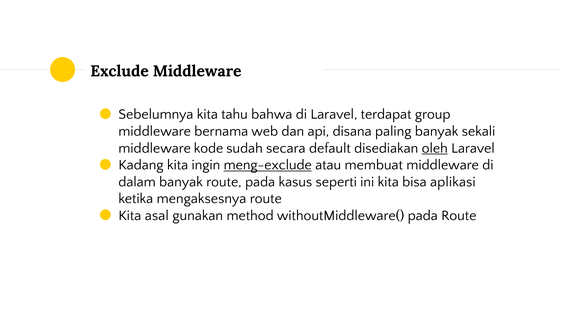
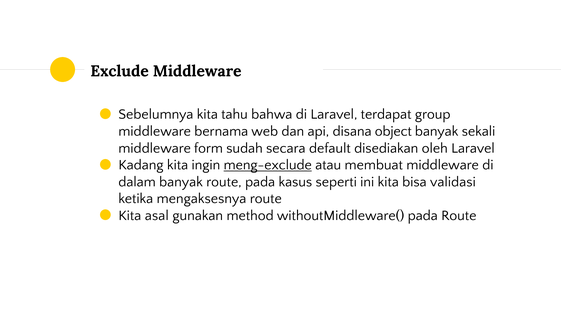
paling: paling -> object
kode: kode -> form
oleh underline: present -> none
aplikasi: aplikasi -> validasi
